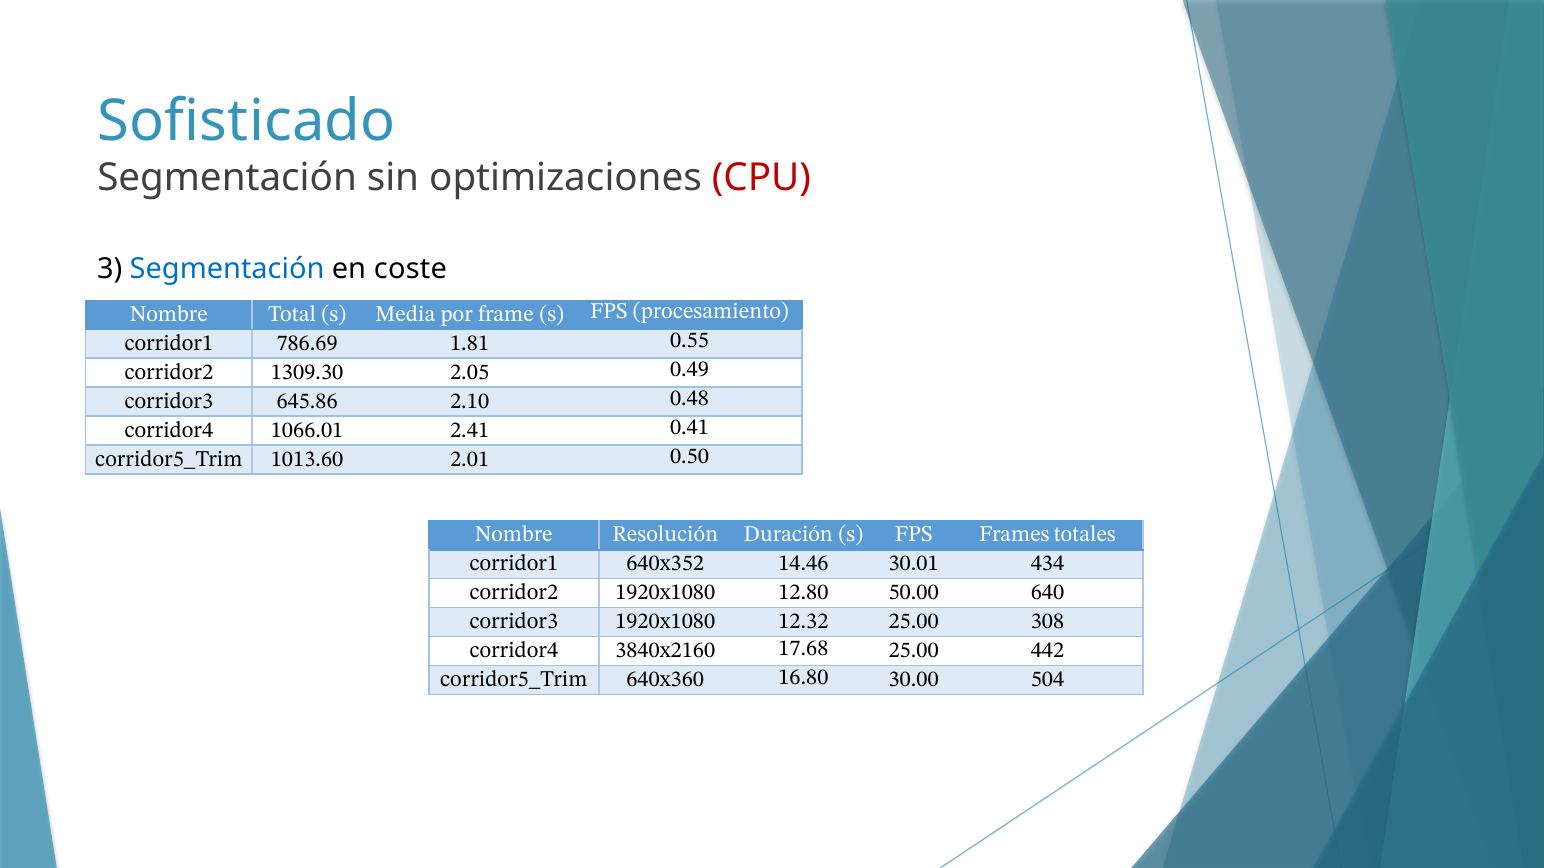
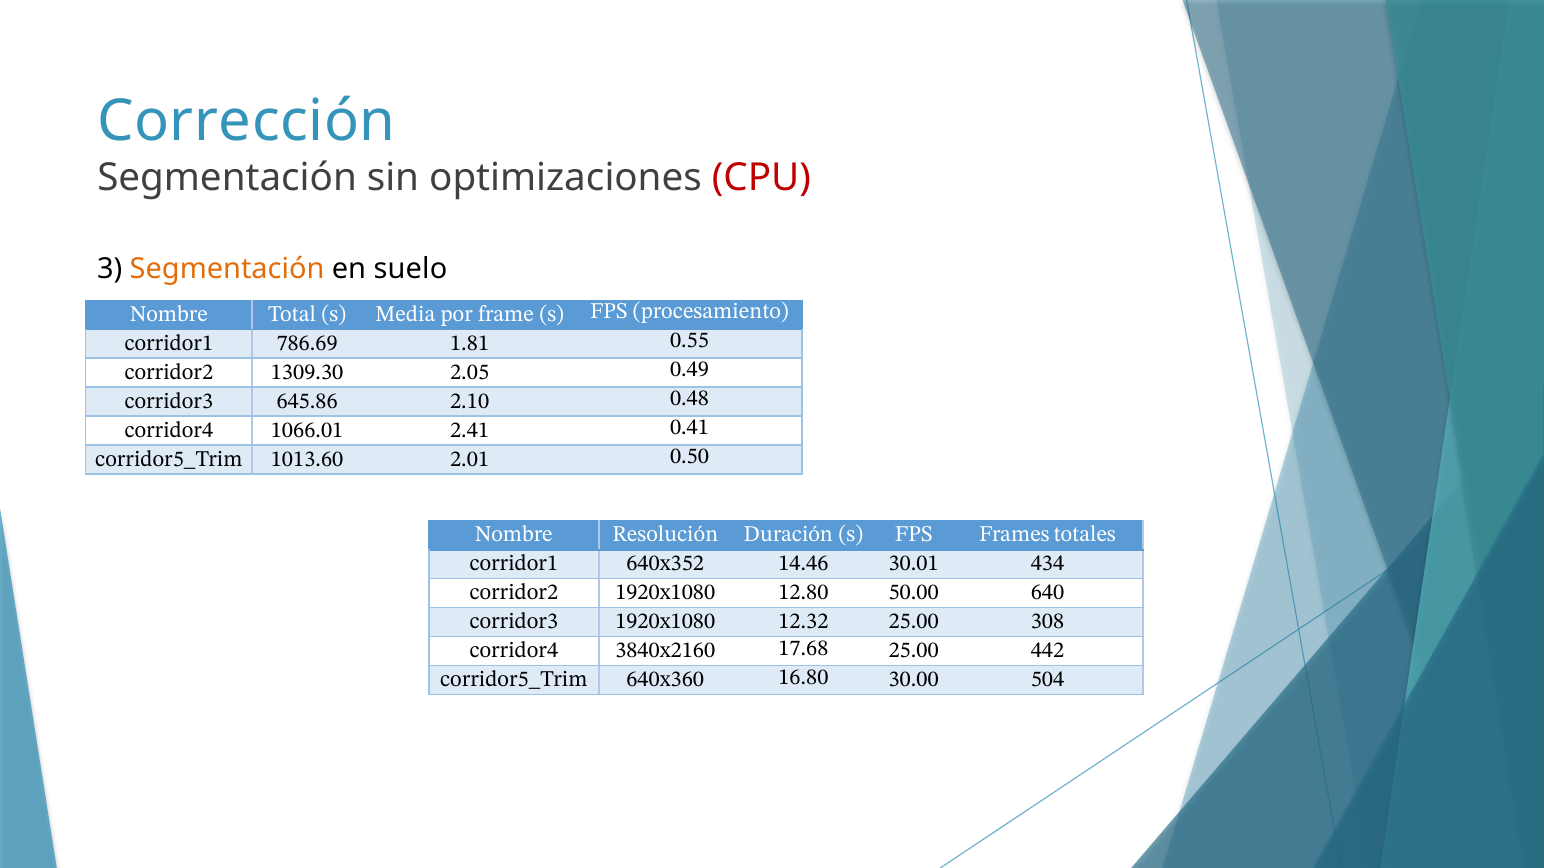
Sofisticado: Sofisticado -> Corrección
Segmentación at (227, 270) colour: blue -> orange
coste: coste -> suelo
